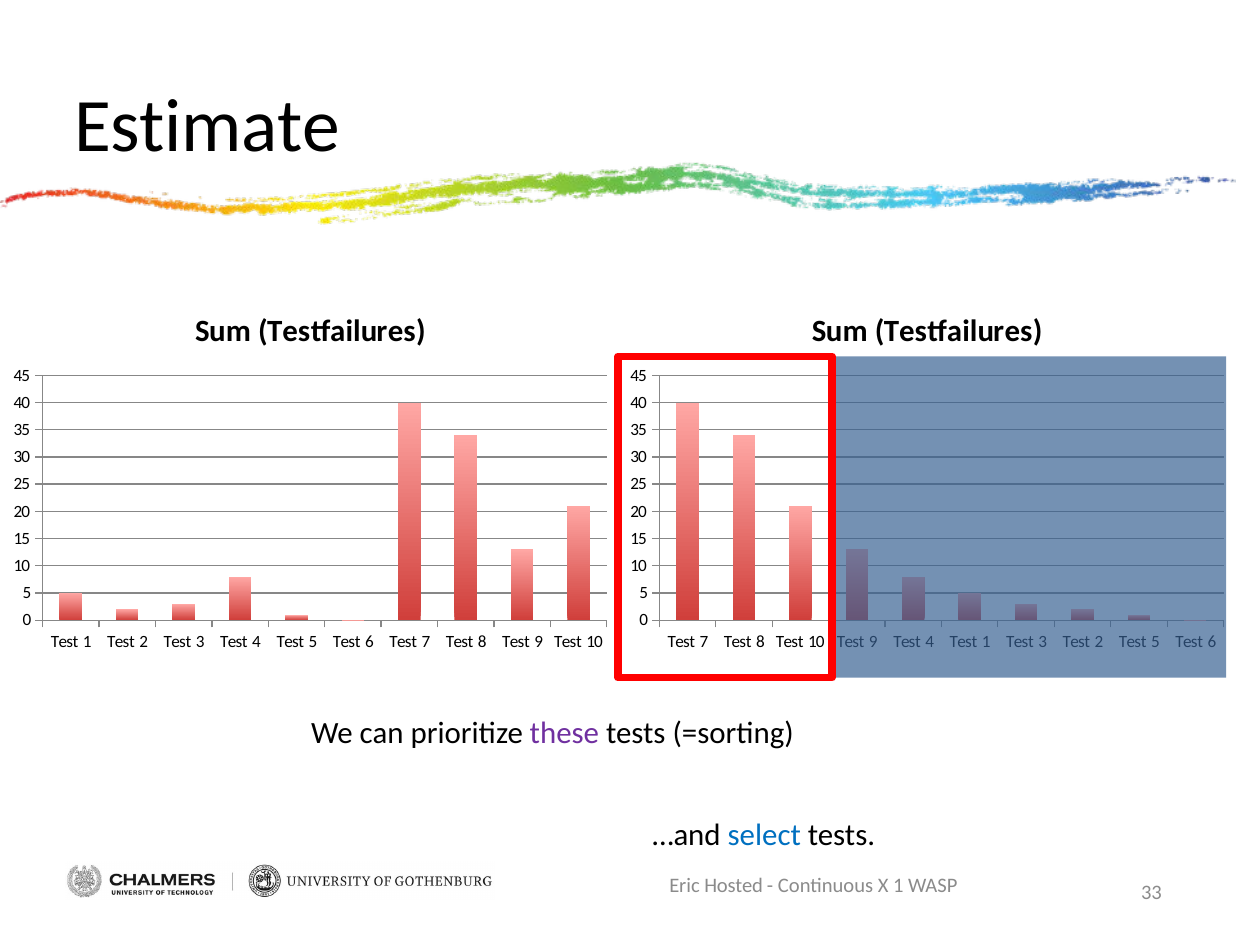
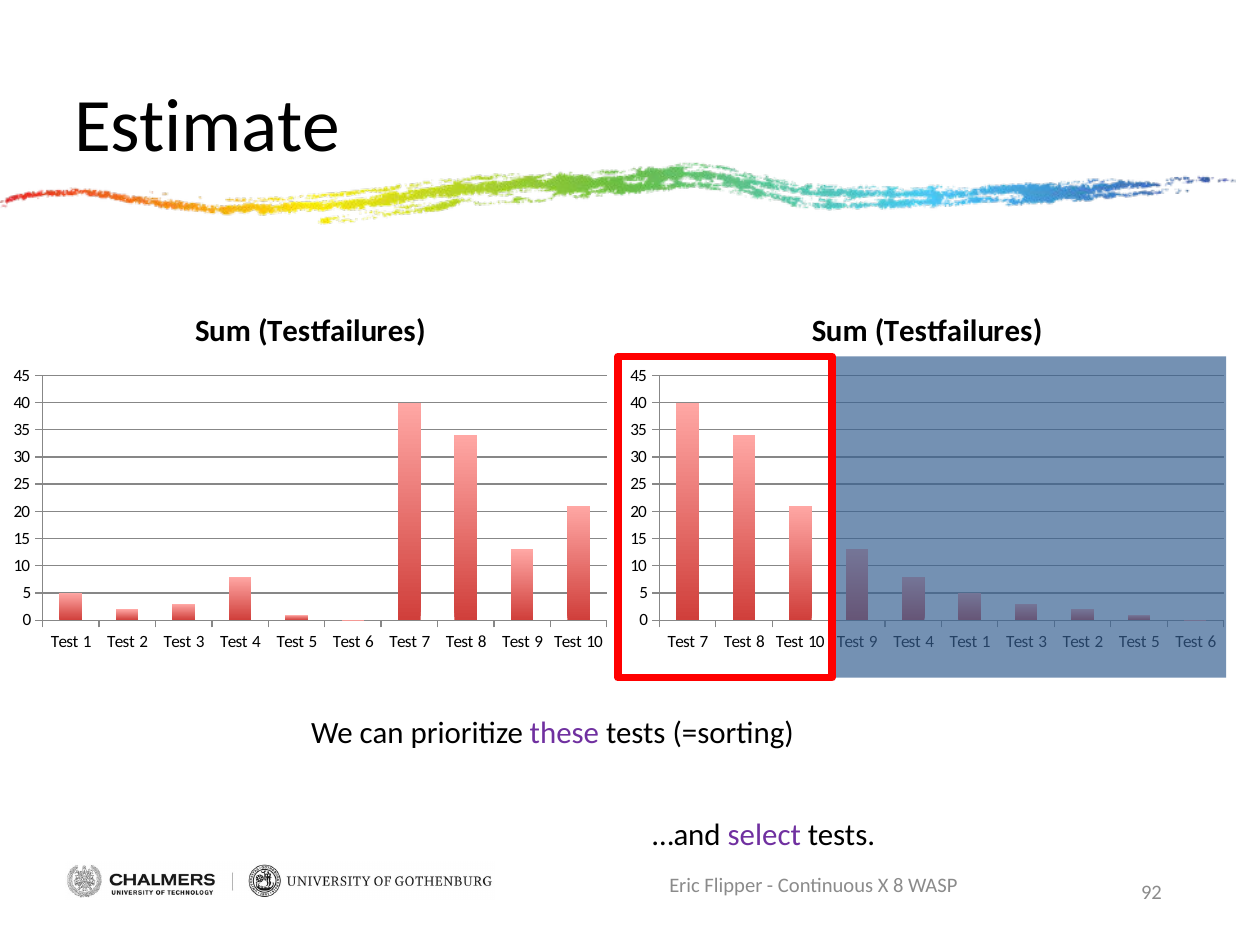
select colour: blue -> purple
Hosted: Hosted -> Flipper
X 1: 1 -> 8
33: 33 -> 92
